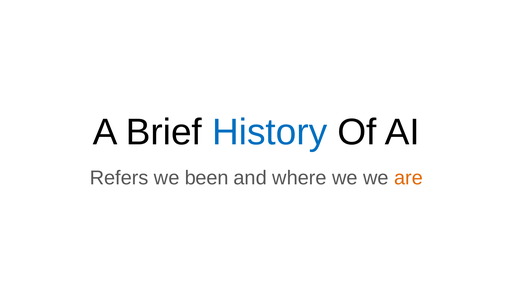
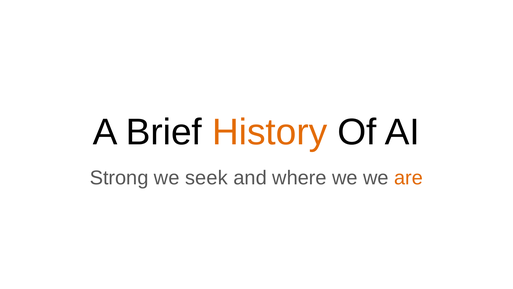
History colour: blue -> orange
Refers: Refers -> Strong
been: been -> seek
